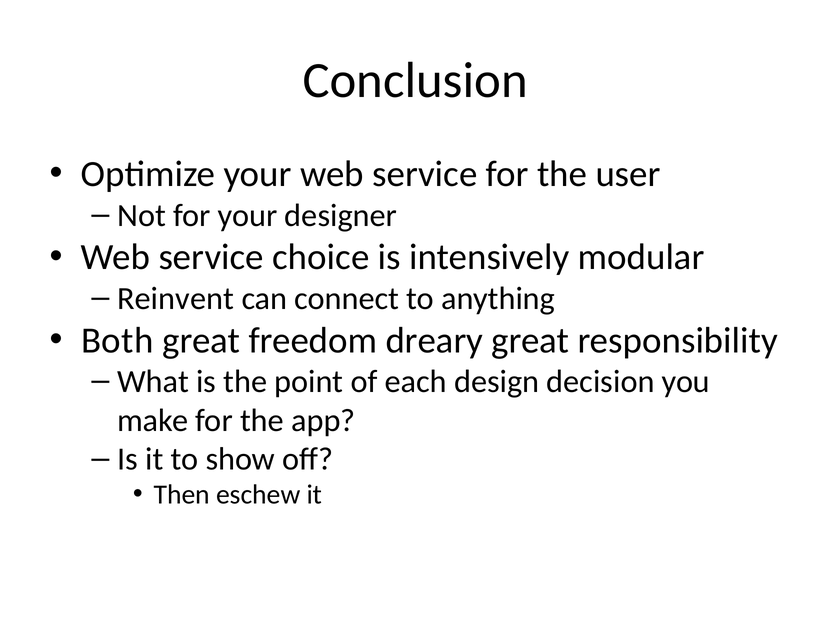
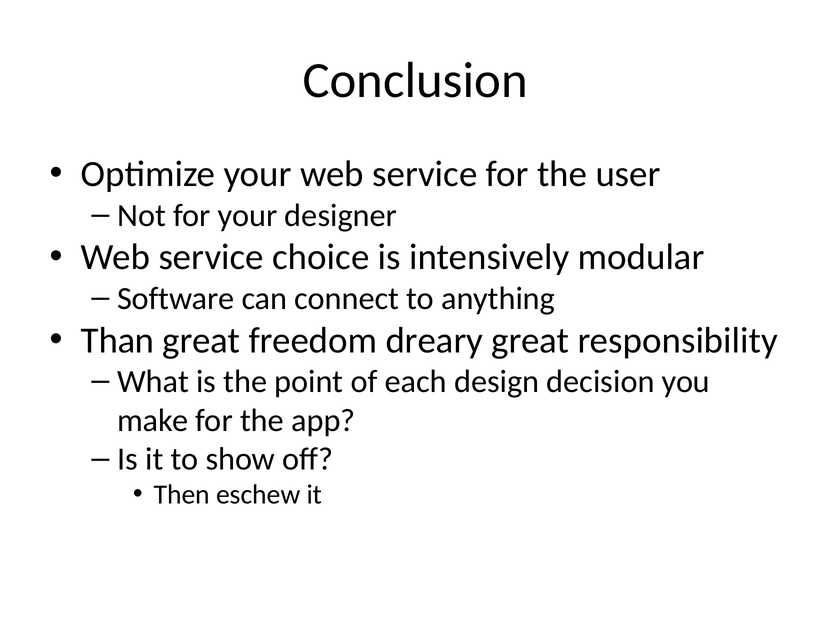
Reinvent: Reinvent -> Software
Both: Both -> Than
